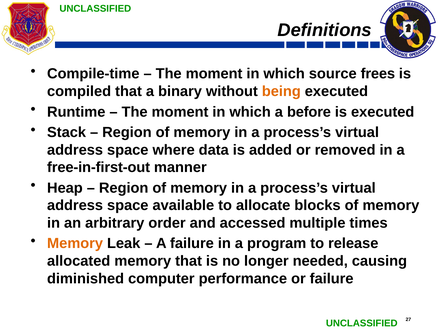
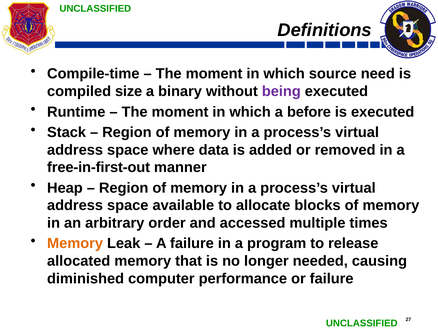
frees: frees -> need
compiled that: that -> size
being colour: orange -> purple
